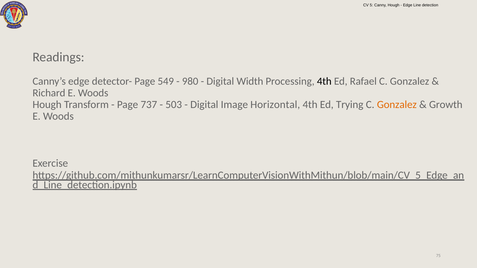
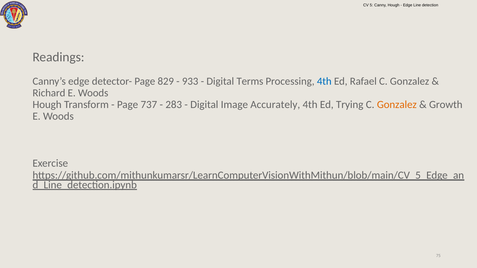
549: 549 -> 829
980: 980 -> 933
Width: Width -> Terms
4th at (324, 82) colour: black -> blue
503: 503 -> 283
Horizontal: Horizontal -> Accurately
